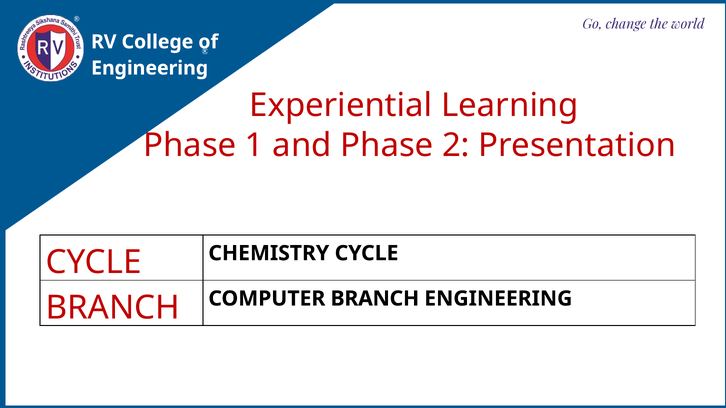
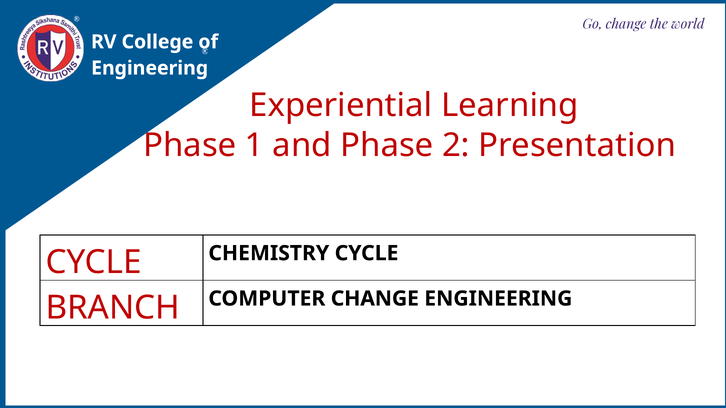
COMPUTER BRANCH: BRANCH -> CHANGE
